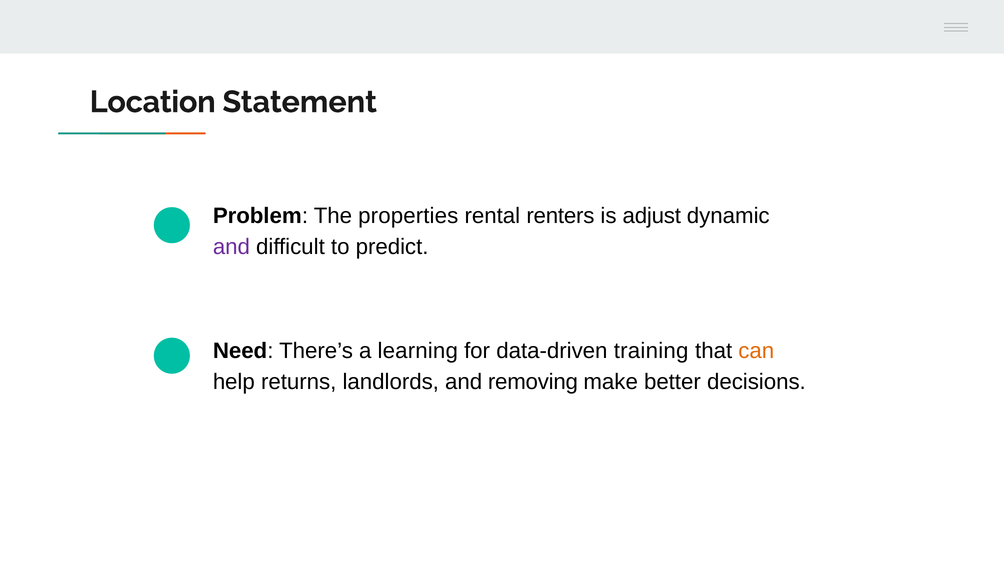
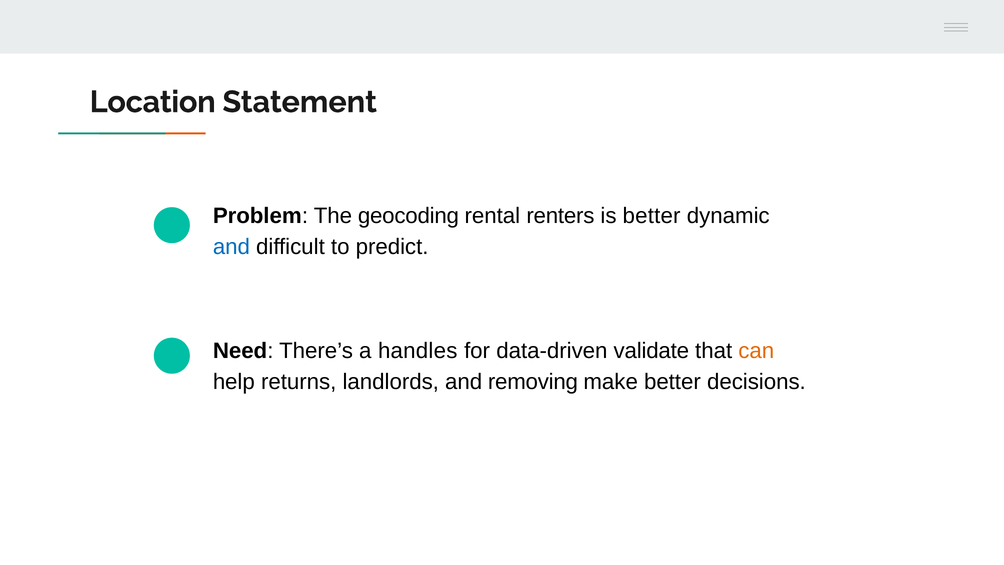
properties: properties -> geocoding
is adjust: adjust -> better
and at (231, 247) colour: purple -> blue
learning: learning -> handles
training: training -> validate
